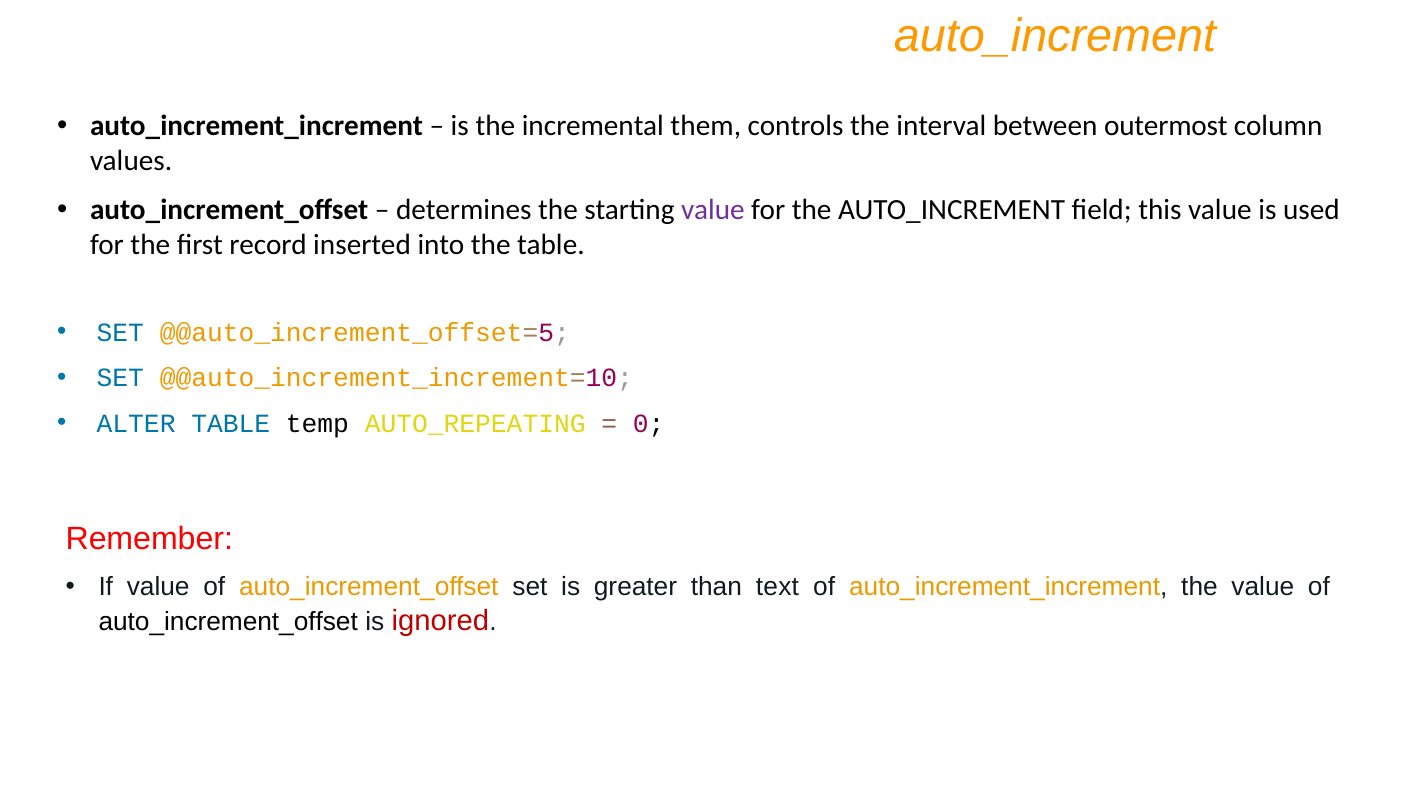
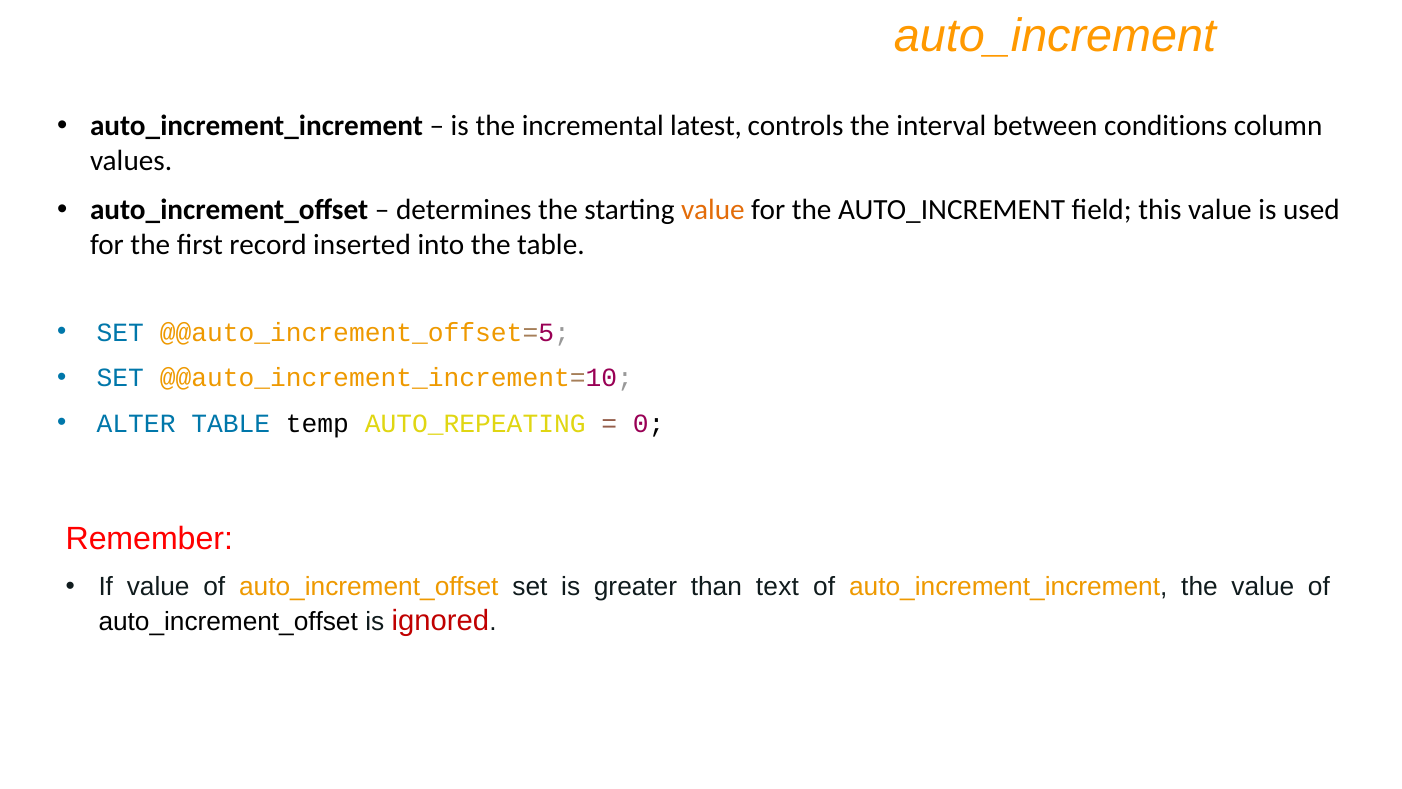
them: them -> latest
outermost: outermost -> conditions
value at (713, 210) colour: purple -> orange
